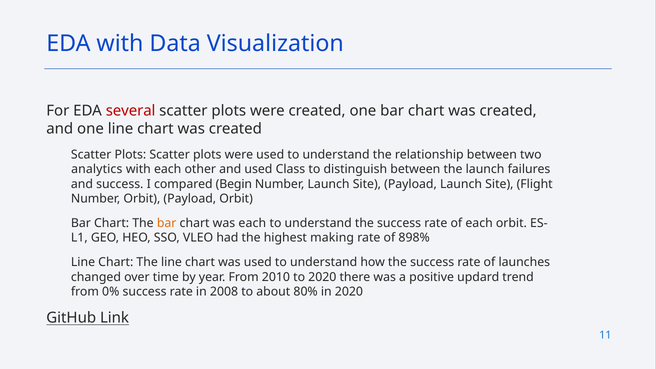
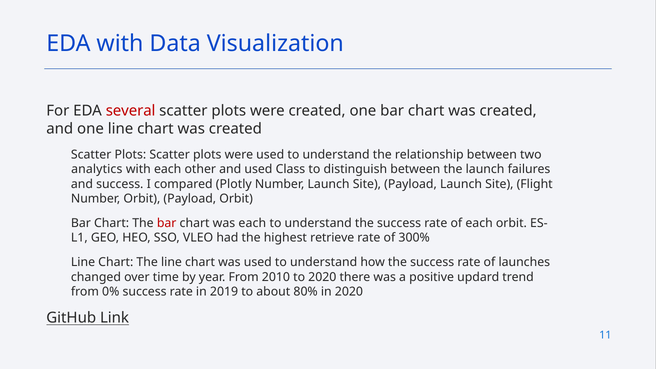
Begin: Begin -> Plotly
bar at (167, 223) colour: orange -> red
making: making -> retrieve
898%: 898% -> 300%
2008: 2008 -> 2019
